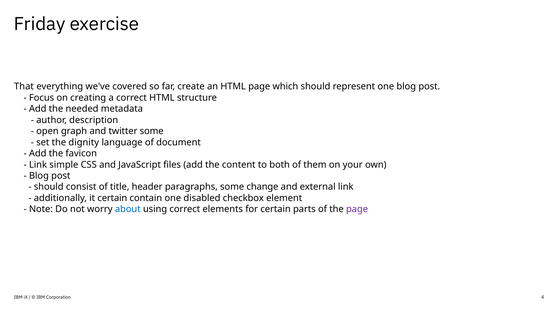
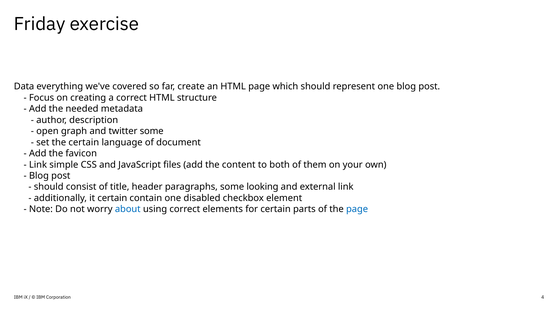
That: That -> Data
the dignity: dignity -> certain
change: change -> looking
page at (357, 209) colour: purple -> blue
